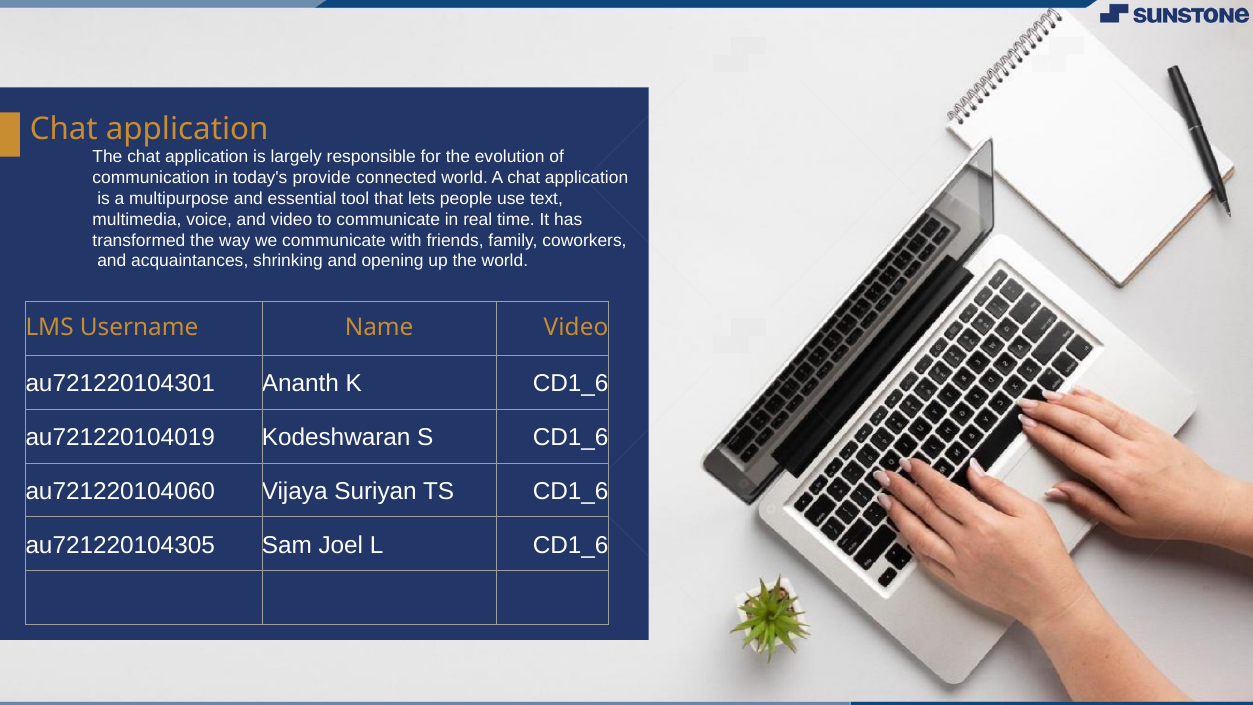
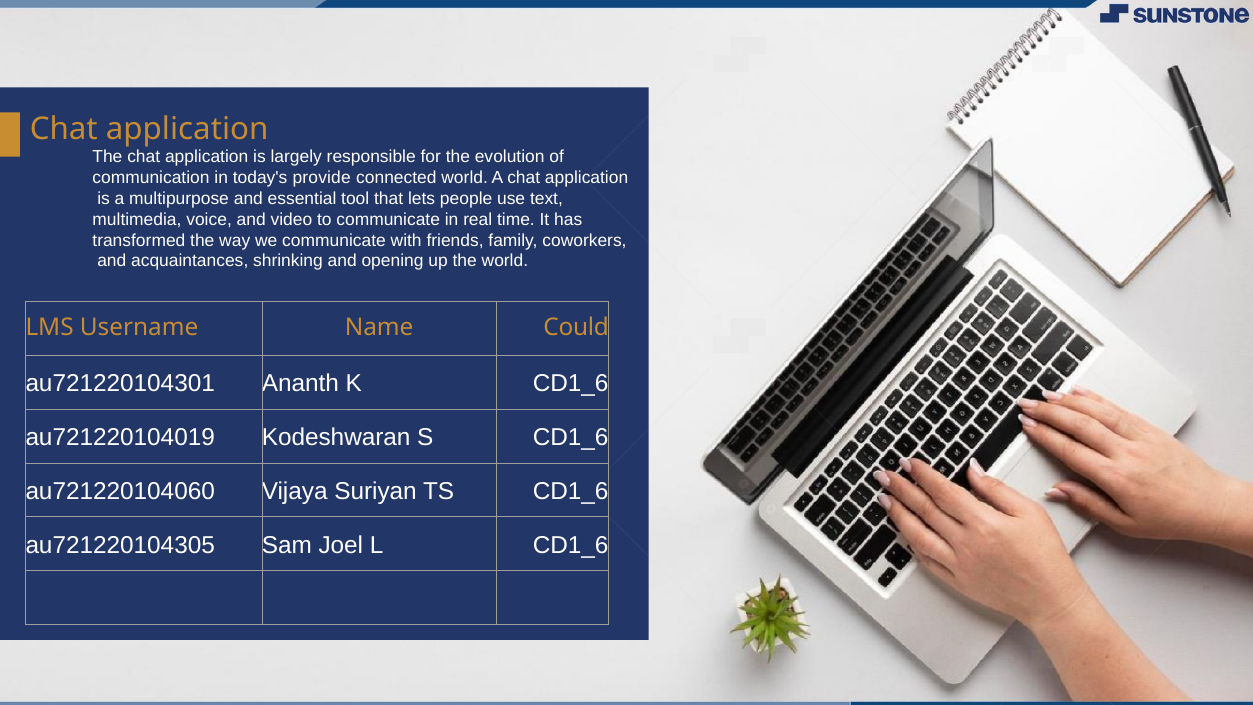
Name Video: Video -> Could
